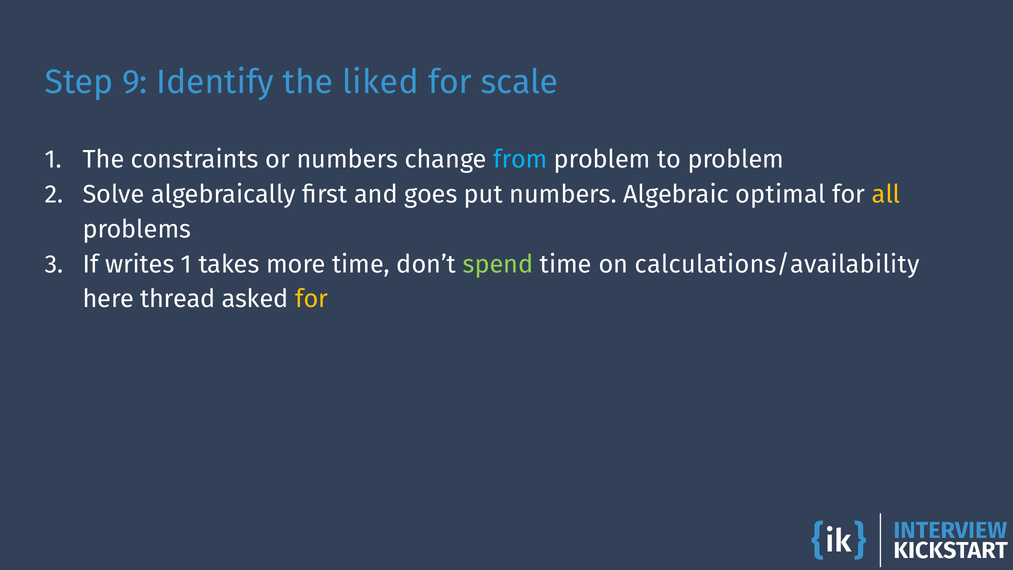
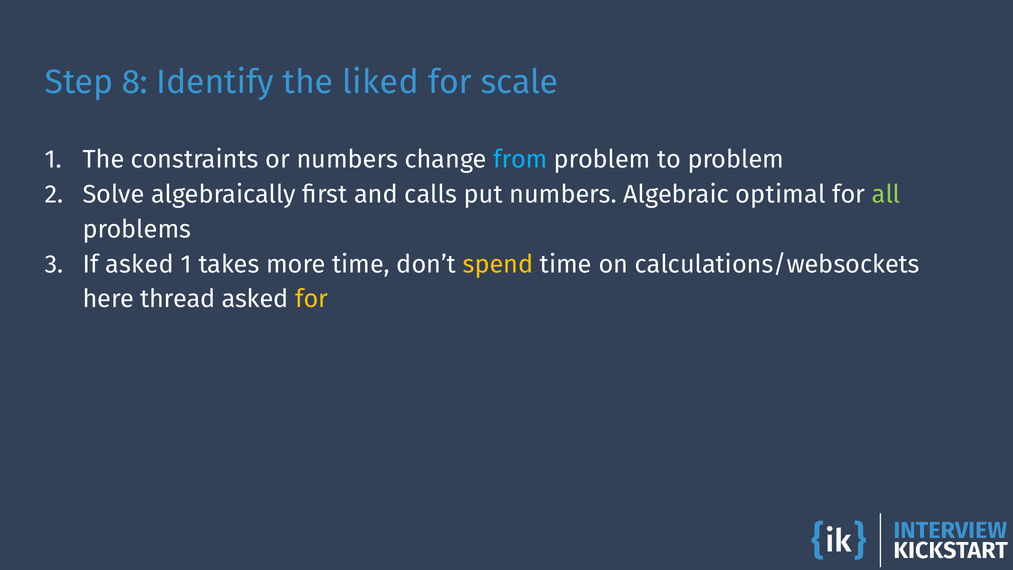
9: 9 -> 8
goes: goes -> calls
all colour: yellow -> light green
If writes: writes -> asked
spend colour: light green -> yellow
calculations/availability: calculations/availability -> calculations/websockets
